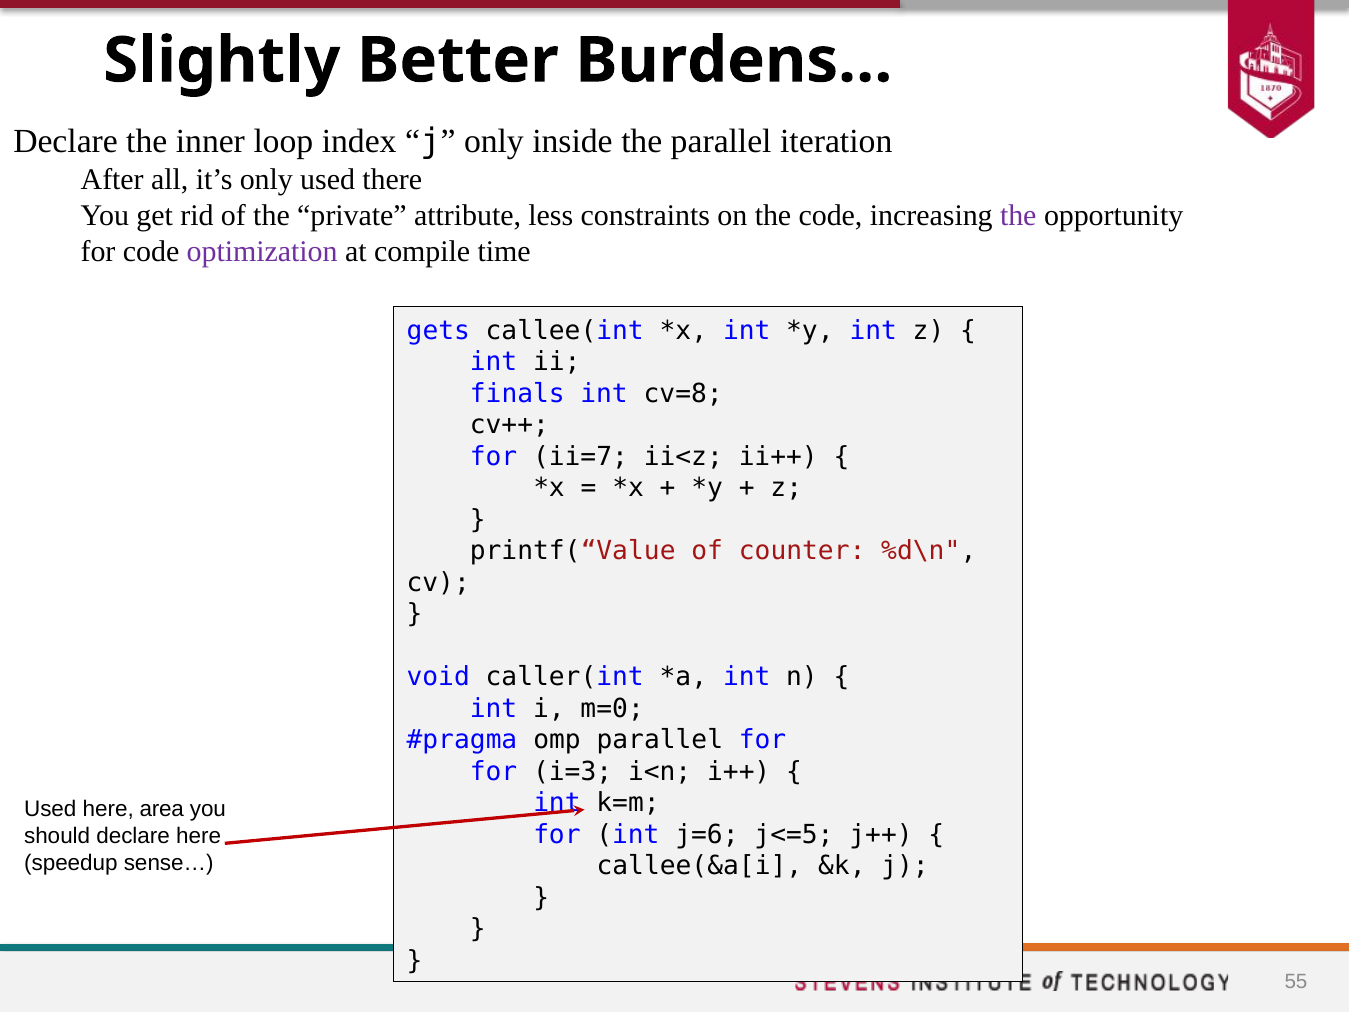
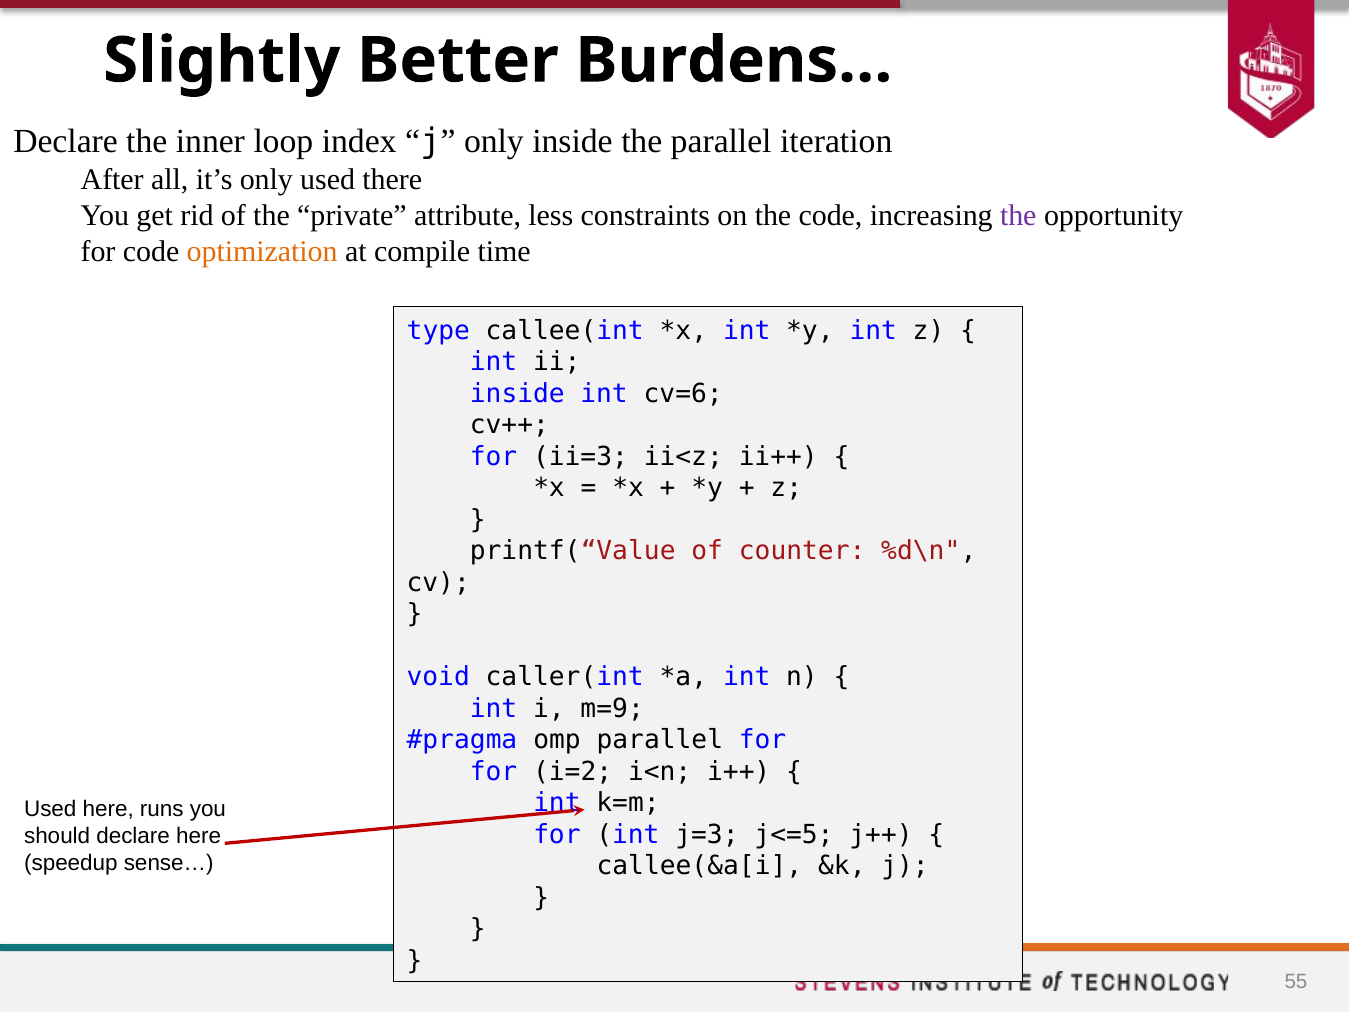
optimization colour: purple -> orange
gets: gets -> type
finals at (517, 393): finals -> inside
cv=8: cv=8 -> cv=6
ii=7: ii=7 -> ii=3
m=0: m=0 -> m=9
i=3: i=3 -> i=2
area: area -> runs
j=6: j=6 -> j=3
